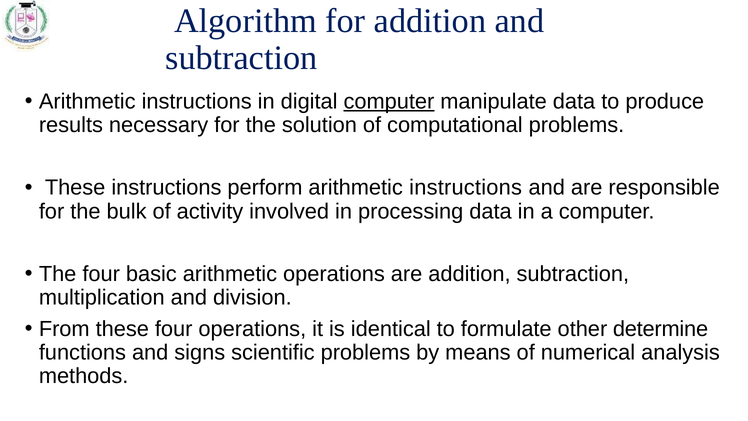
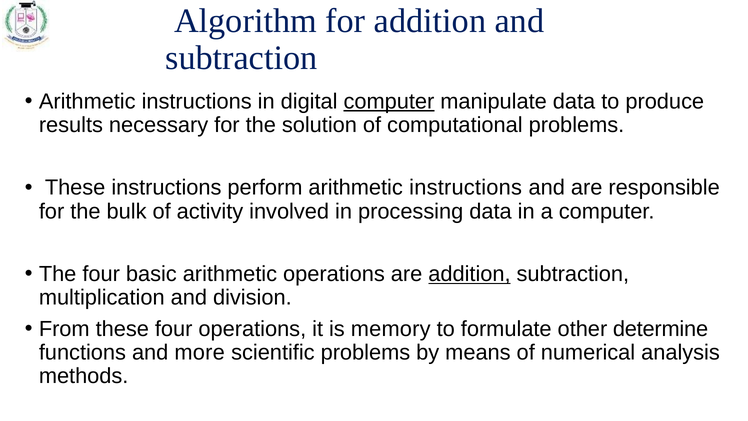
addition at (469, 274) underline: none -> present
identical: identical -> memory
signs: signs -> more
